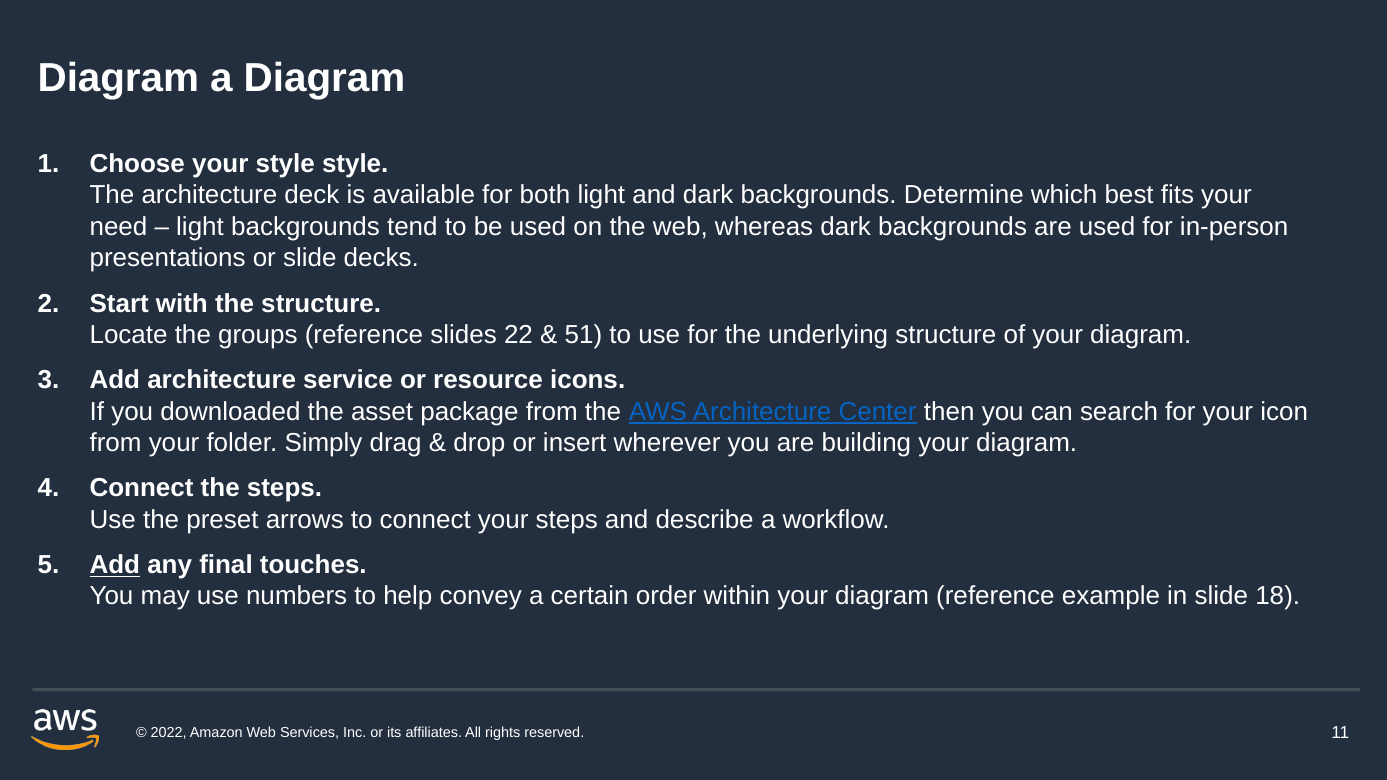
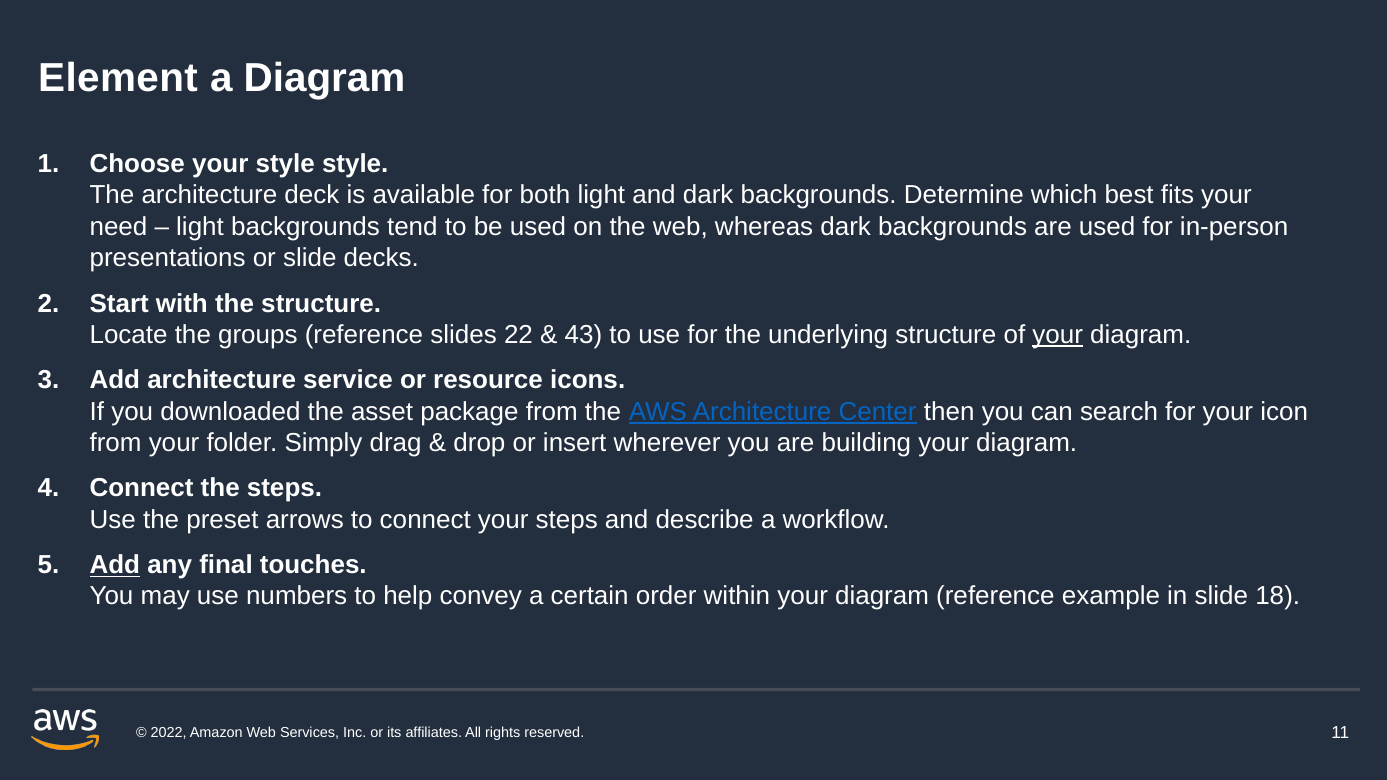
Diagram at (118, 78): Diagram -> Element
51: 51 -> 43
your at (1058, 335) underline: none -> present
